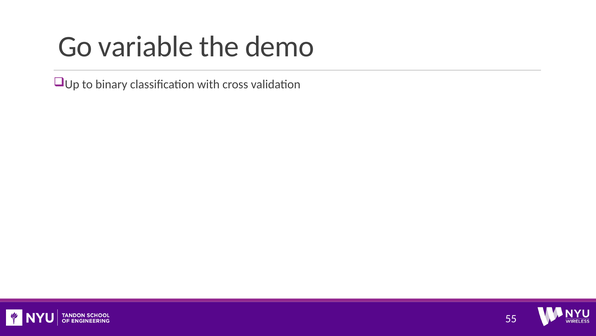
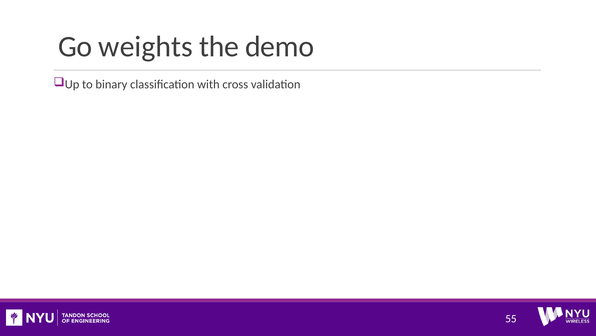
variable: variable -> weights
